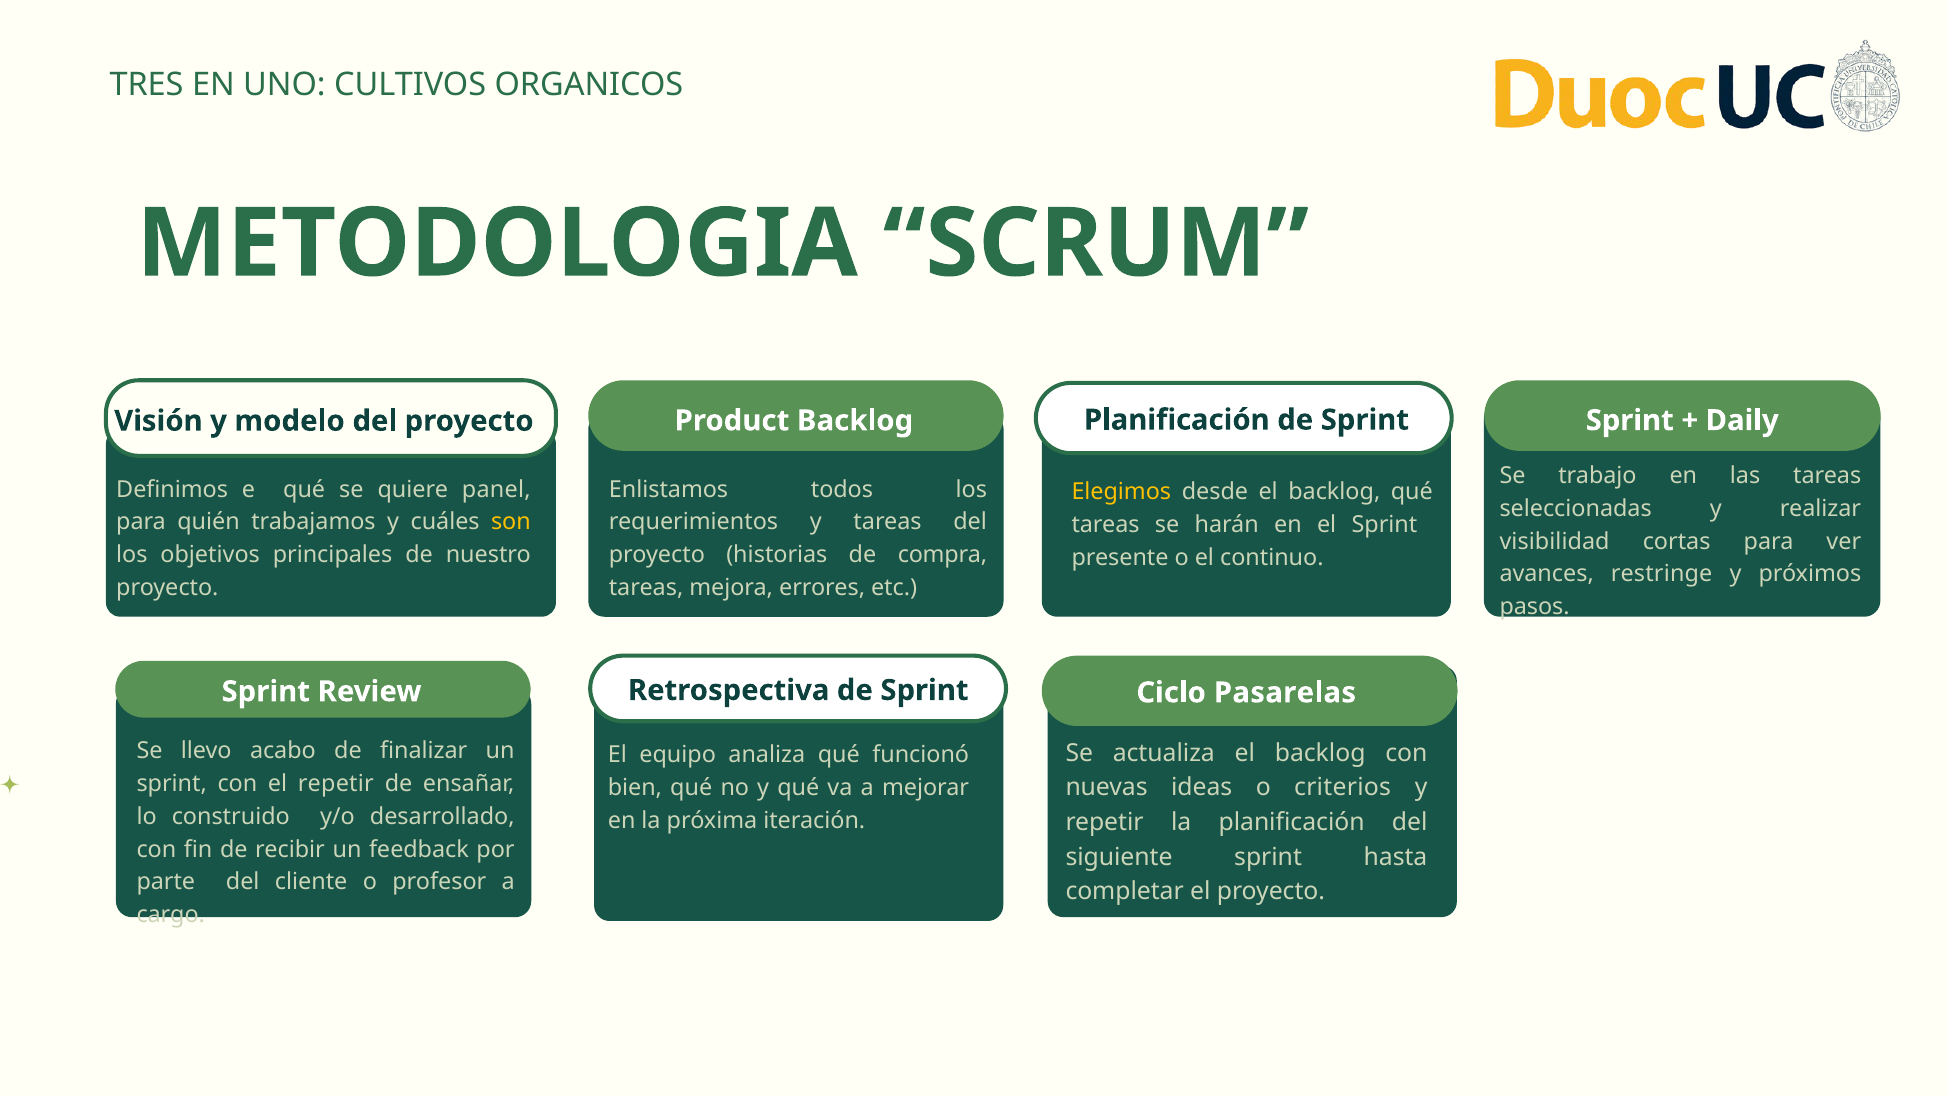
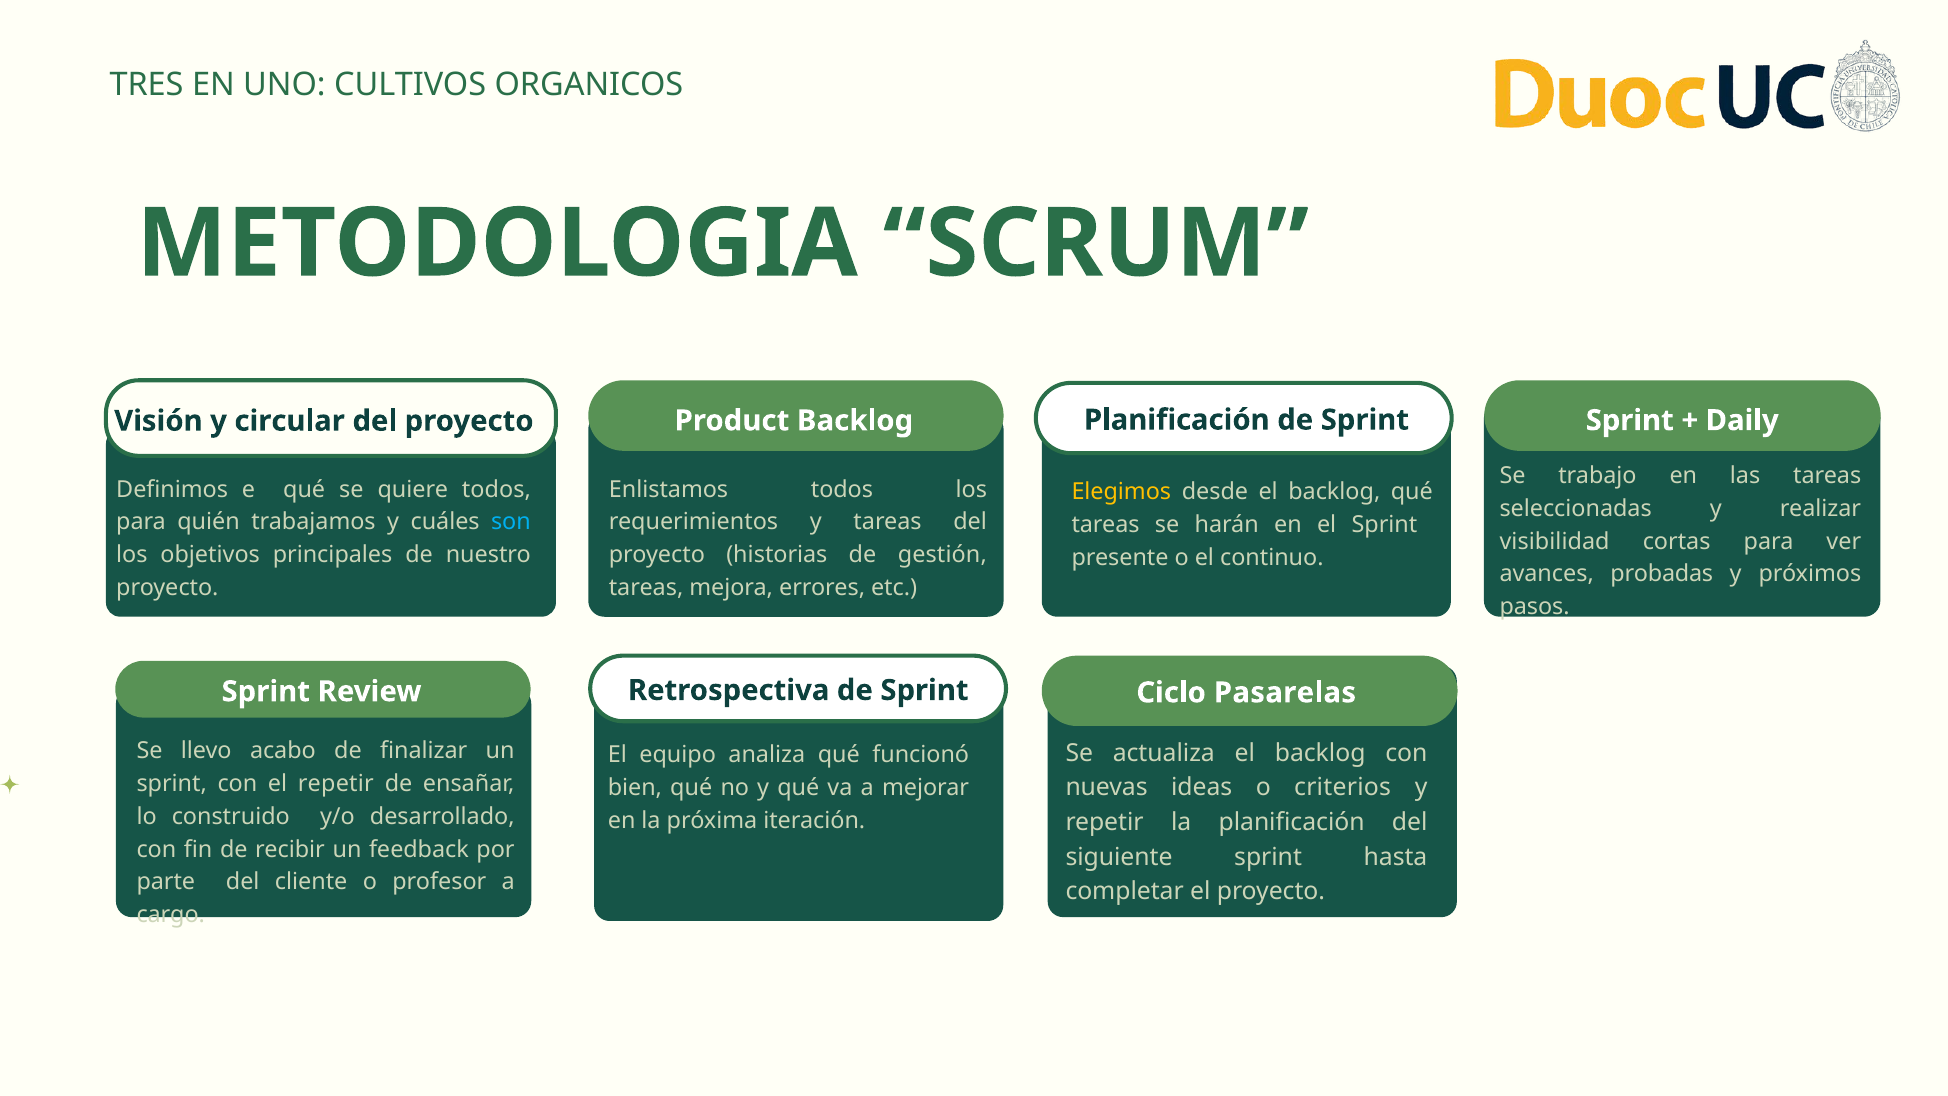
modelo: modelo -> circular
quiere panel: panel -> todos
son colour: yellow -> light blue
compra: compra -> gestión
restringe: restringe -> probadas
